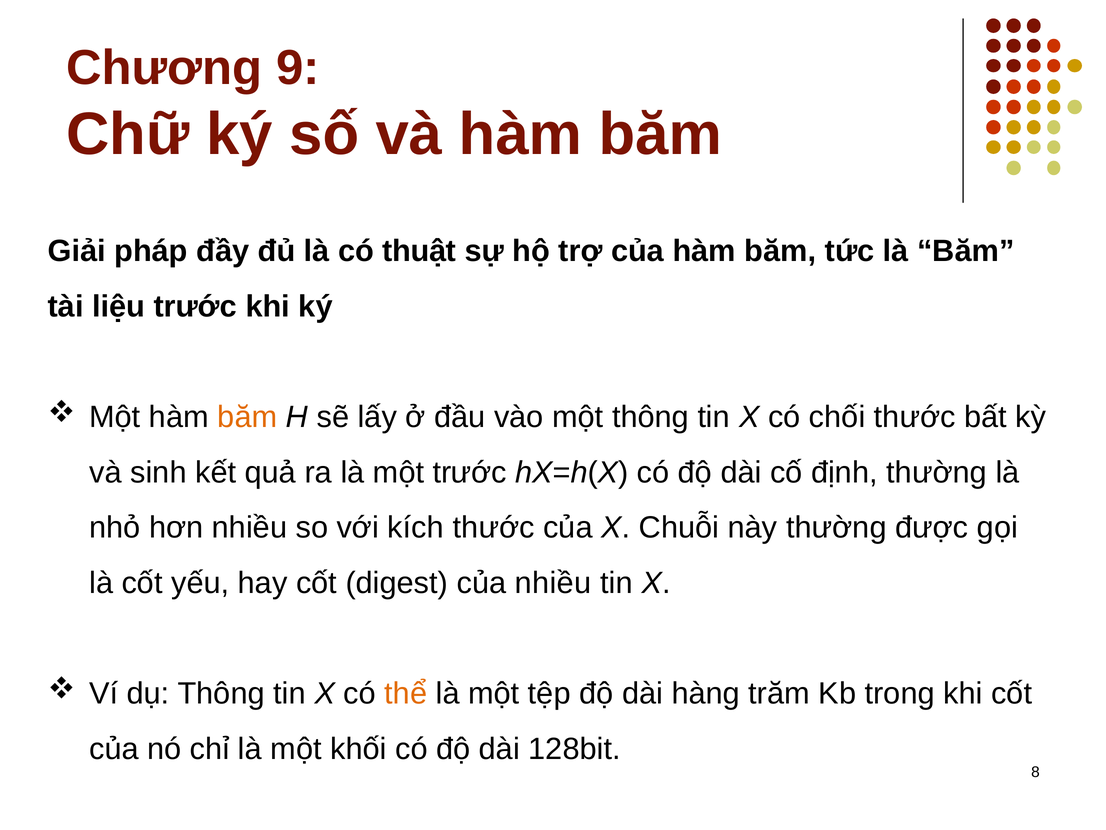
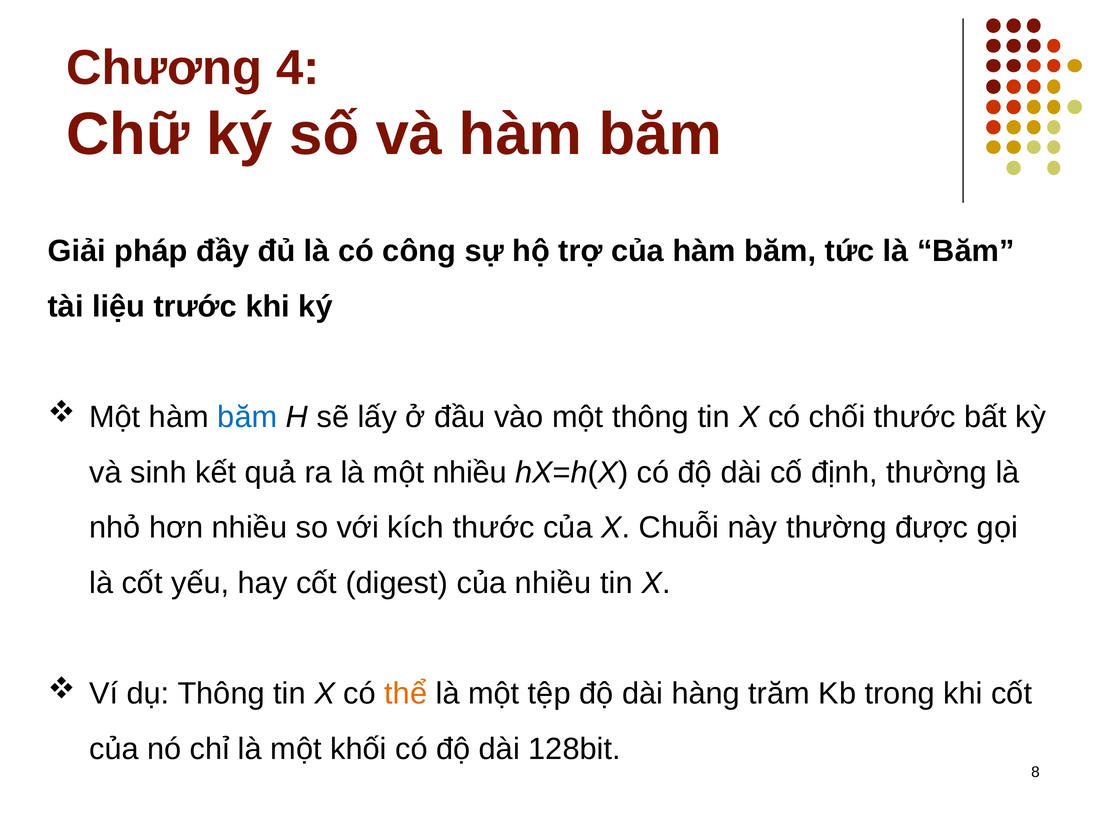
9: 9 -> 4
thuật: thuật -> công
băm at (247, 417) colour: orange -> blue
một trước: trước -> nhiều
